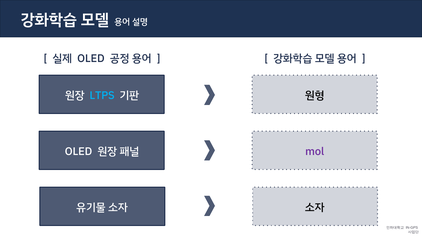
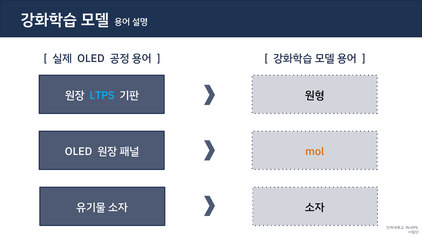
mol colour: purple -> orange
